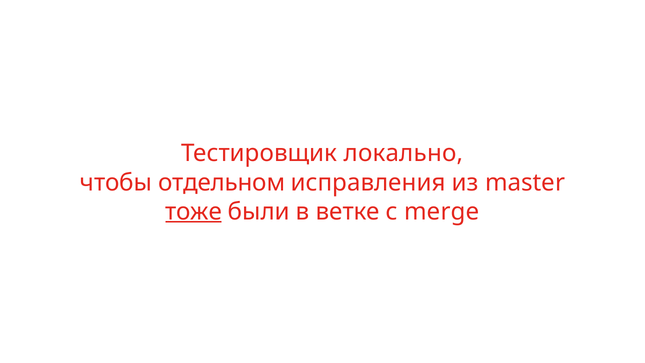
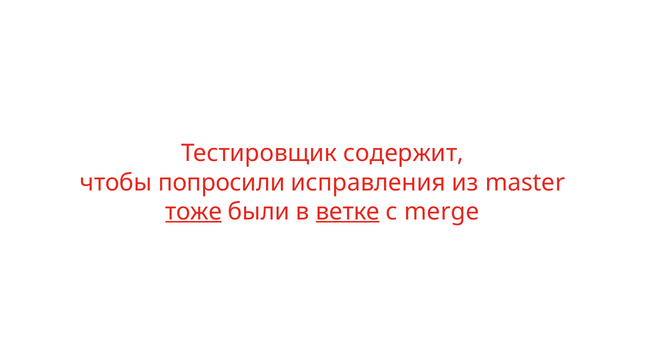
локально: локально -> содержит
отдельном: отдельном -> попросили
ветке underline: none -> present
